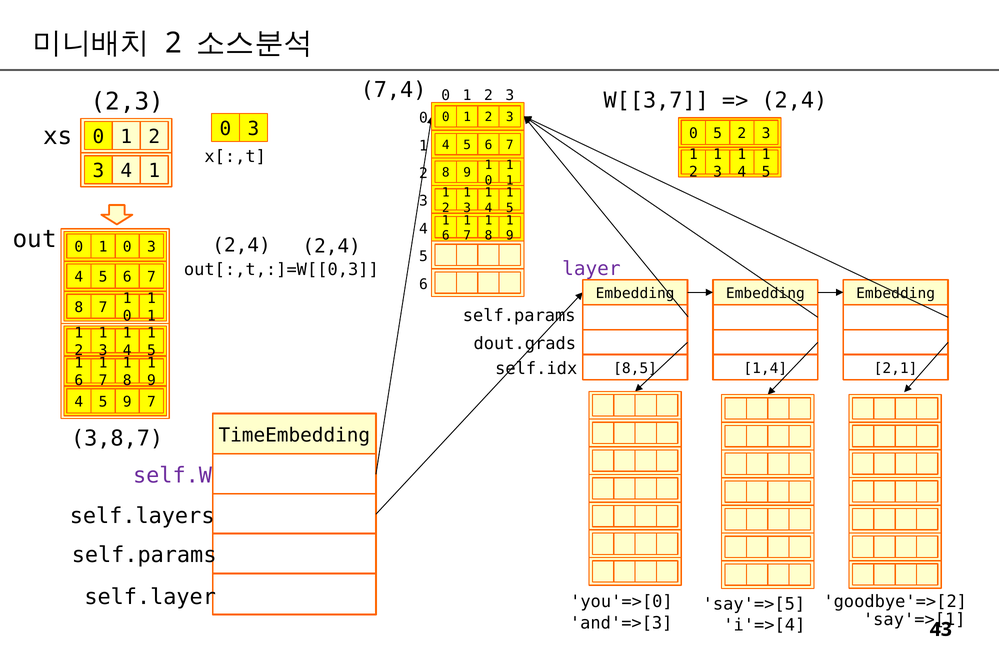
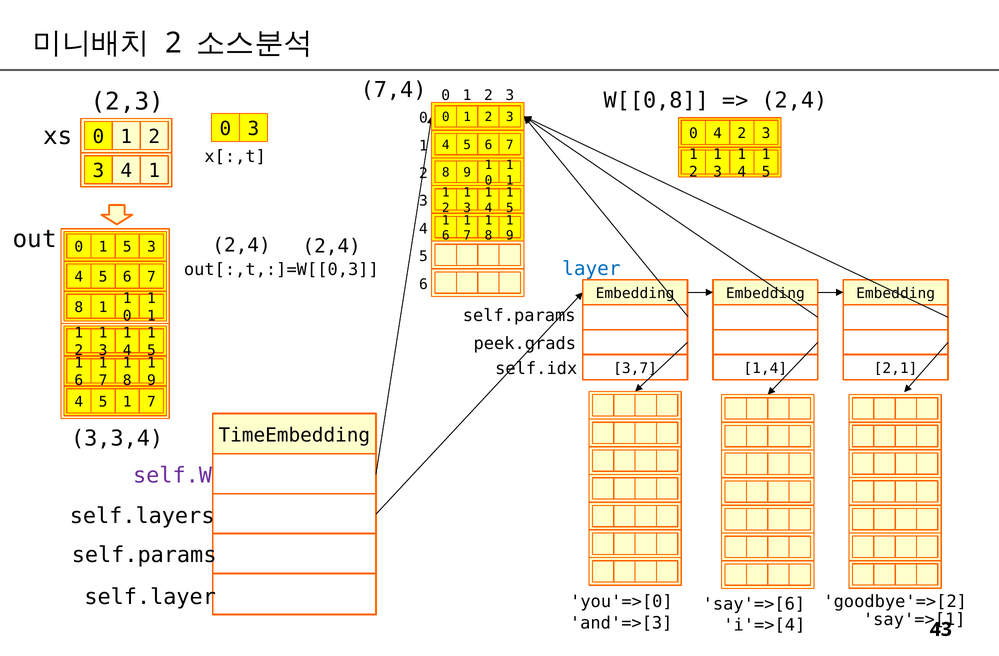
W[[3,7: W[[3,7 -> W[[0,8
0 5: 5 -> 4
0 1 0: 0 -> 5
layer colour: purple -> blue
7 at (103, 307): 7 -> 1
dout.grads: dout.grads -> peek.grads
8,5: 8,5 -> 3,7
4 5 9: 9 -> 1
3,8,7: 3,8,7 -> 3,3,4
say'=>[5: say'=>[5 -> say'=>[6
